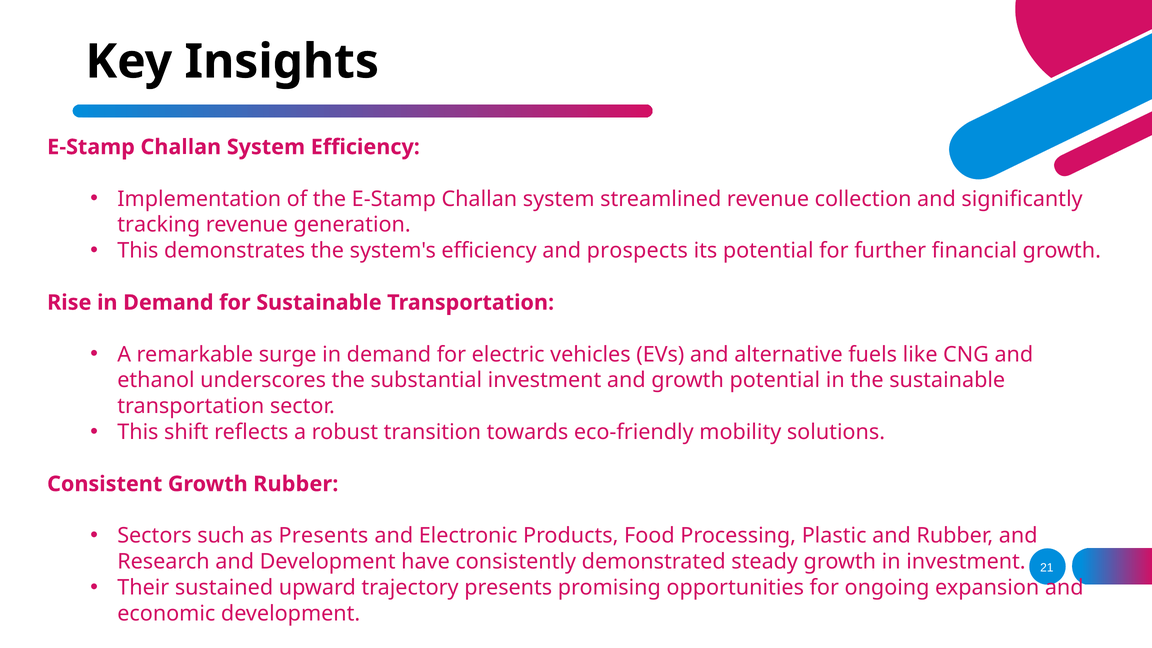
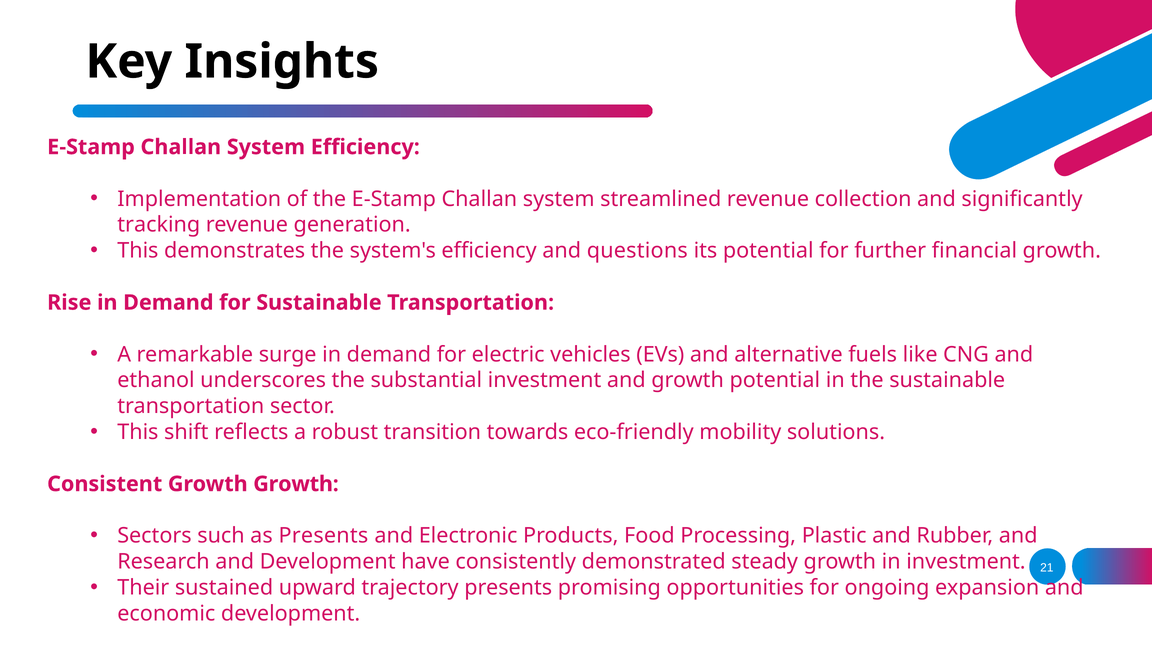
prospects: prospects -> questions
Growth Rubber: Rubber -> Growth
